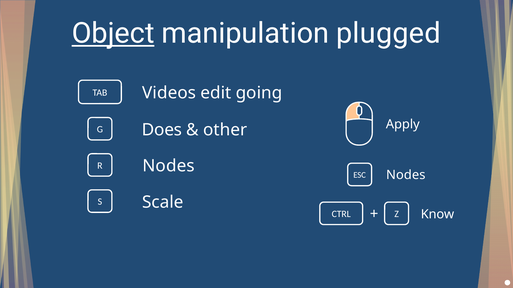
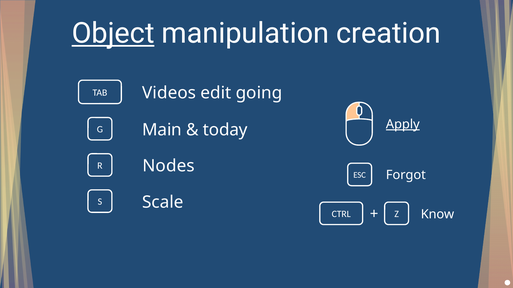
plugged: plugged -> creation
Apply underline: none -> present
Does: Does -> Main
other: other -> today
ESC Nodes: Nodes -> Forgot
